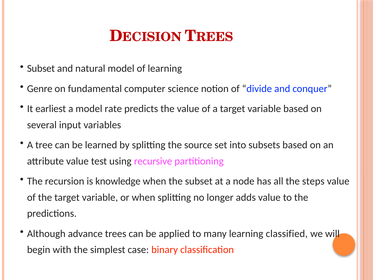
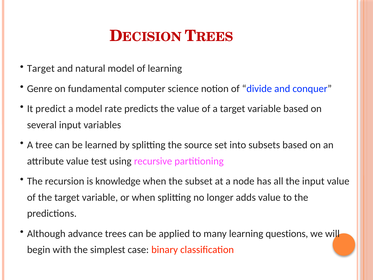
Subset at (41, 68): Subset -> Target
earliest: earliest -> predict
the steps: steps -> input
classified: classified -> questions
